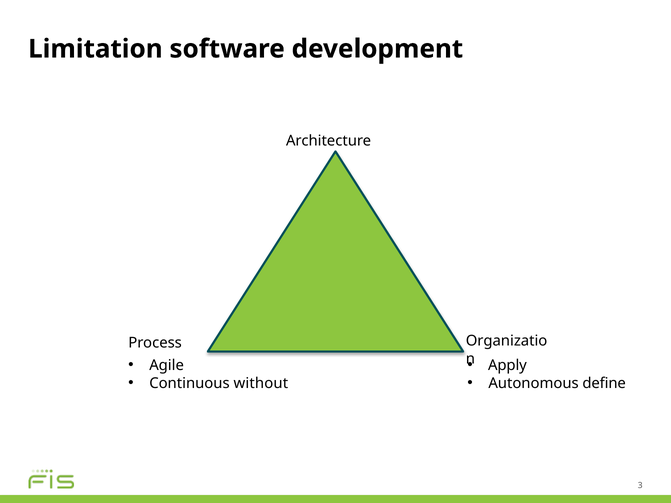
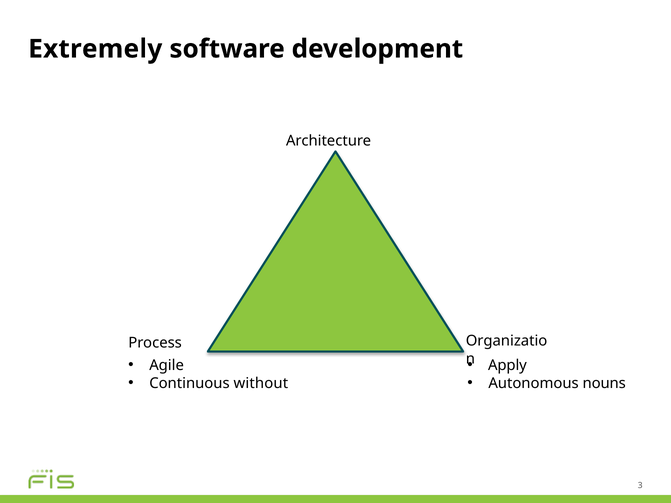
Limitation: Limitation -> Extremely
define: define -> nouns
